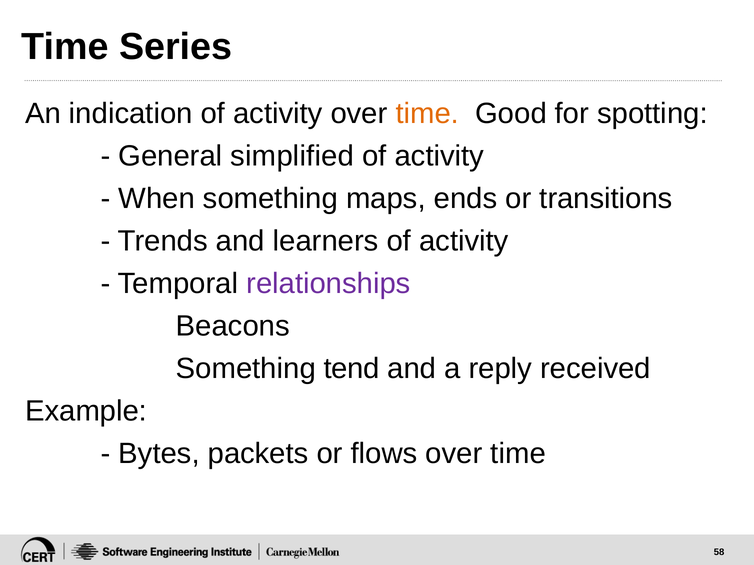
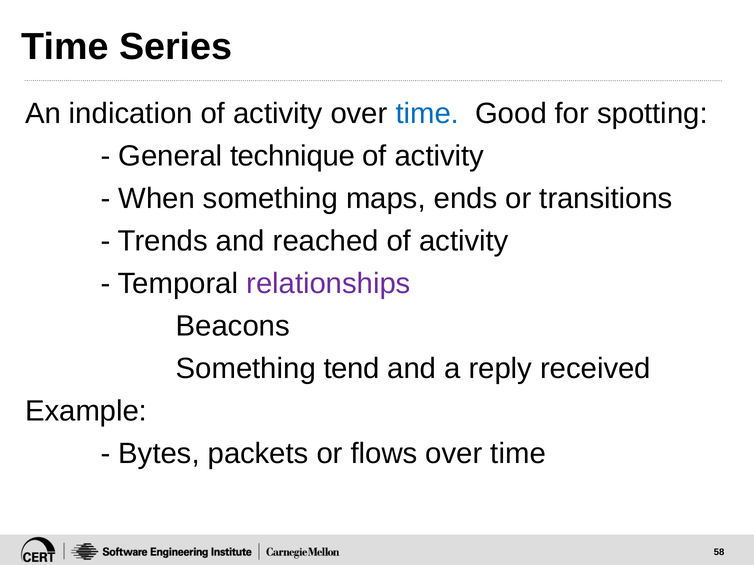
time at (427, 114) colour: orange -> blue
simplified: simplified -> technique
learners: learners -> reached
